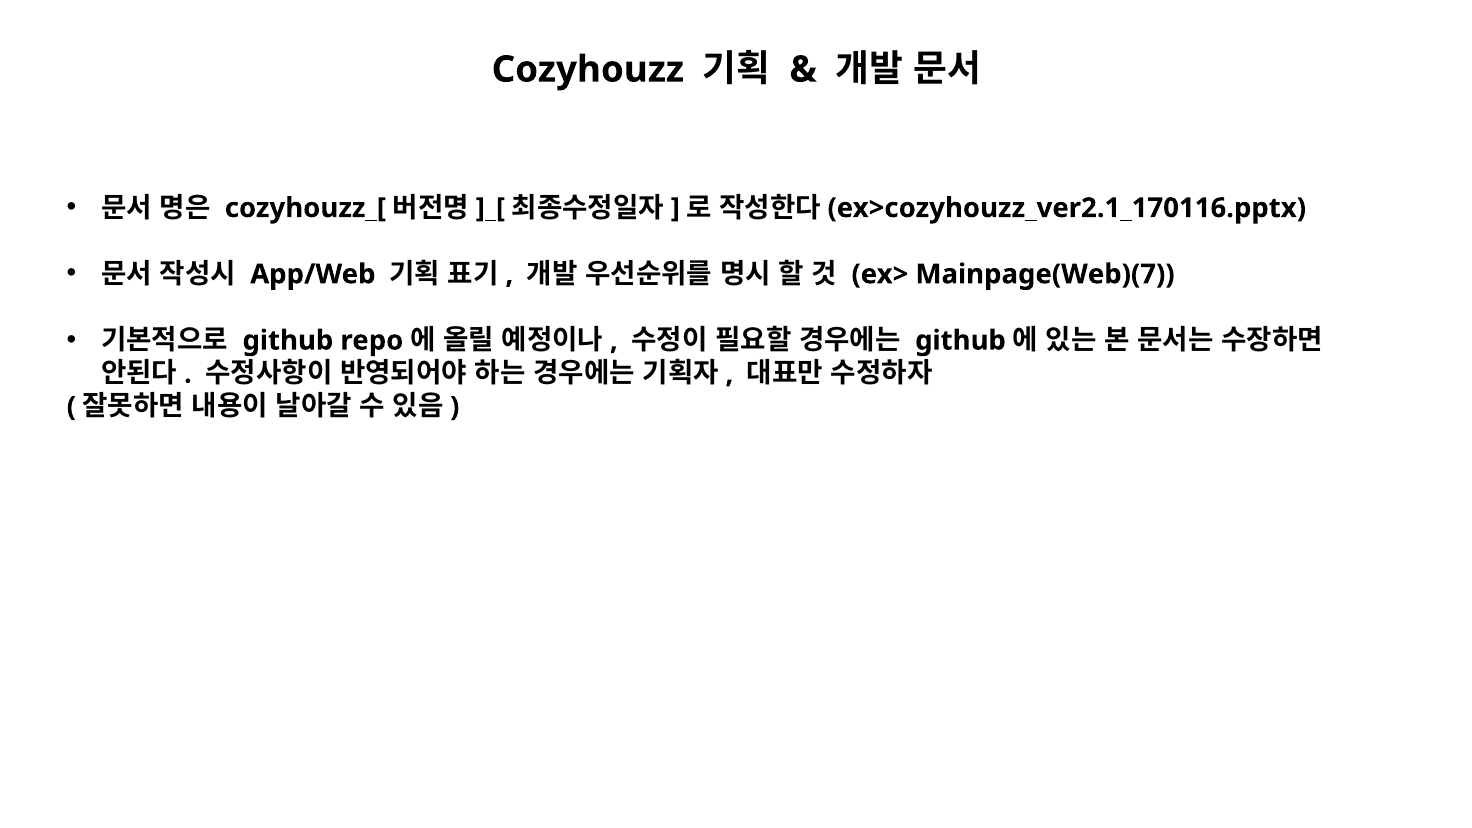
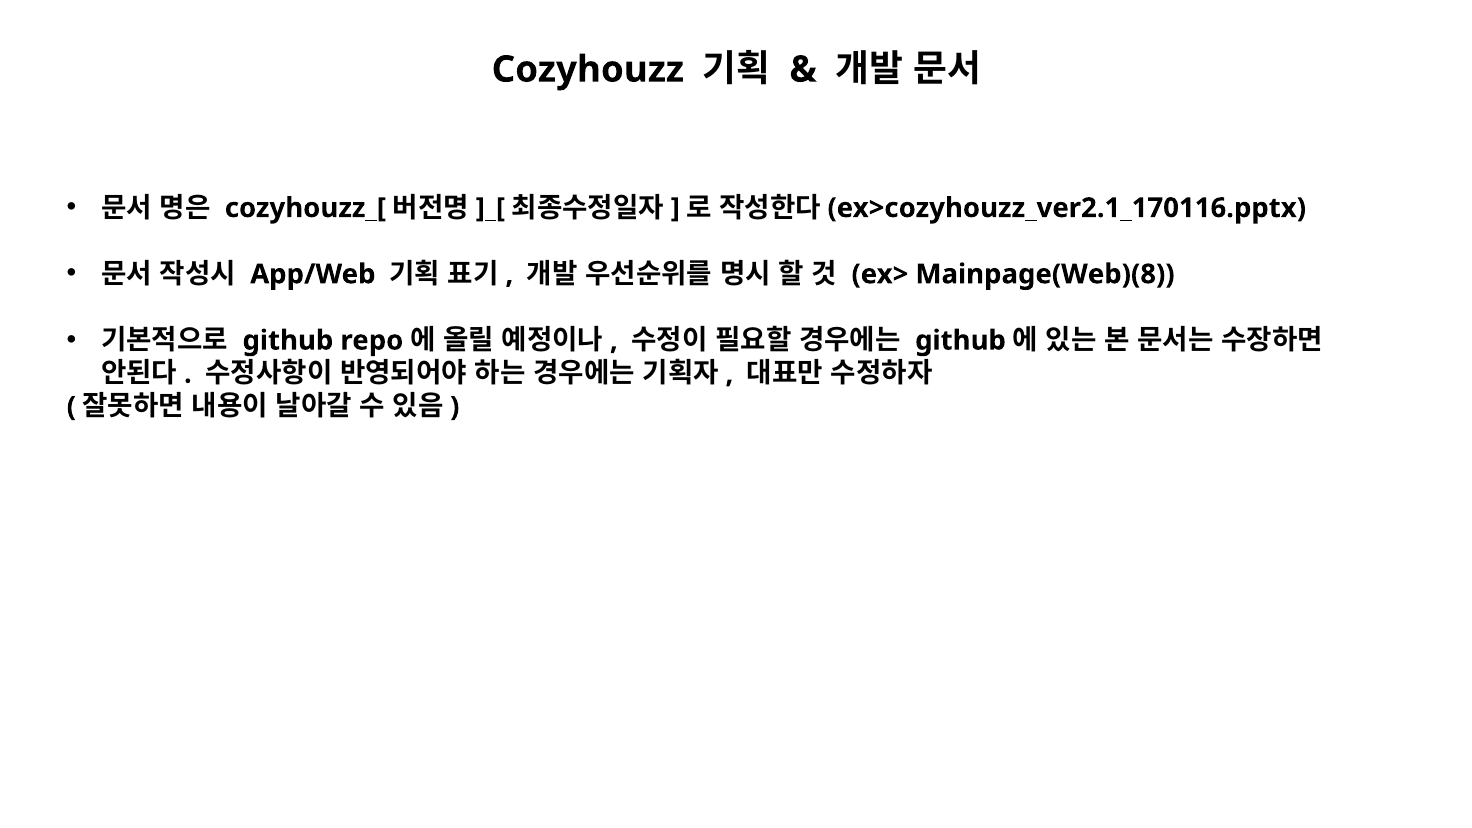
Mainpage(Web)(7: Mainpage(Web)(7 -> Mainpage(Web)(8
